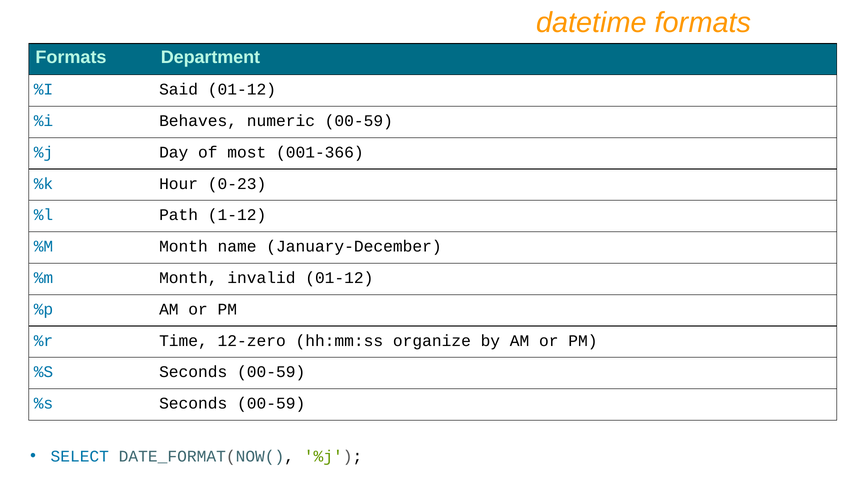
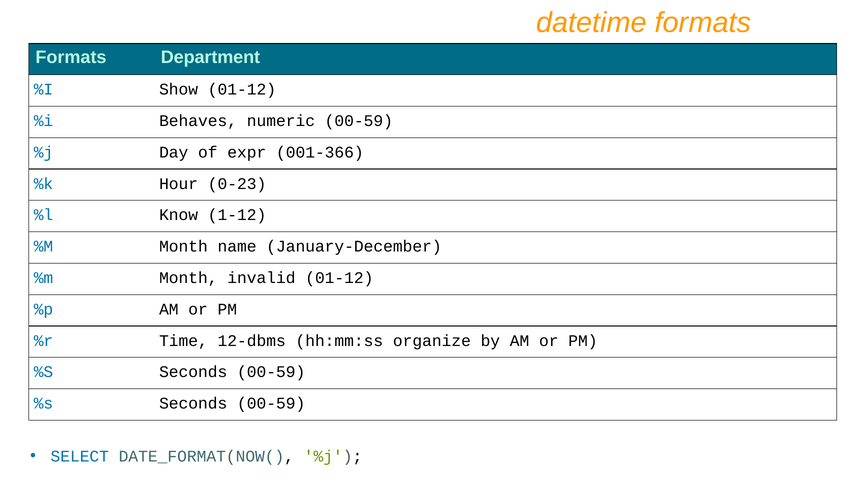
Said: Said -> Show
most: most -> expr
Path: Path -> Know
12-zero: 12-zero -> 12-dbms
